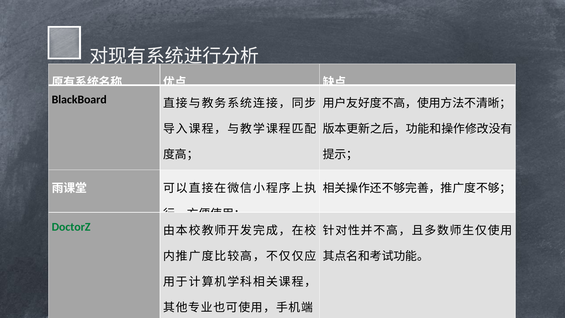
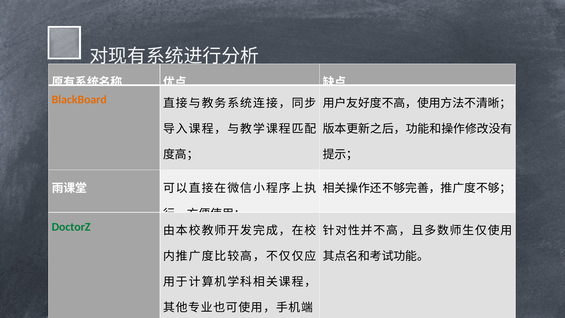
BlackBoard colour: black -> orange
